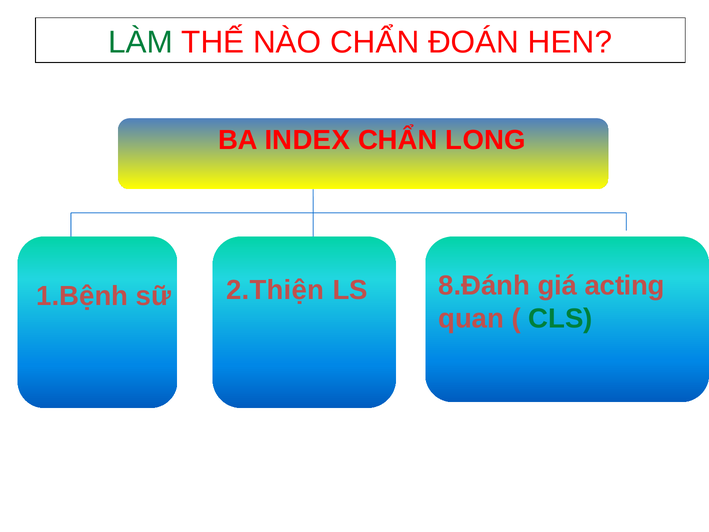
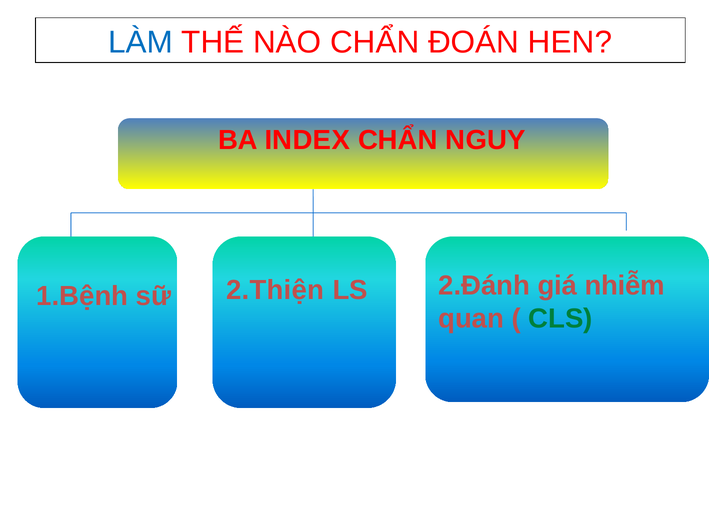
LÀM colour: green -> blue
LONG: LONG -> NGUY
8.Đánh: 8.Đánh -> 2.Đánh
acting: acting -> nhiễm
